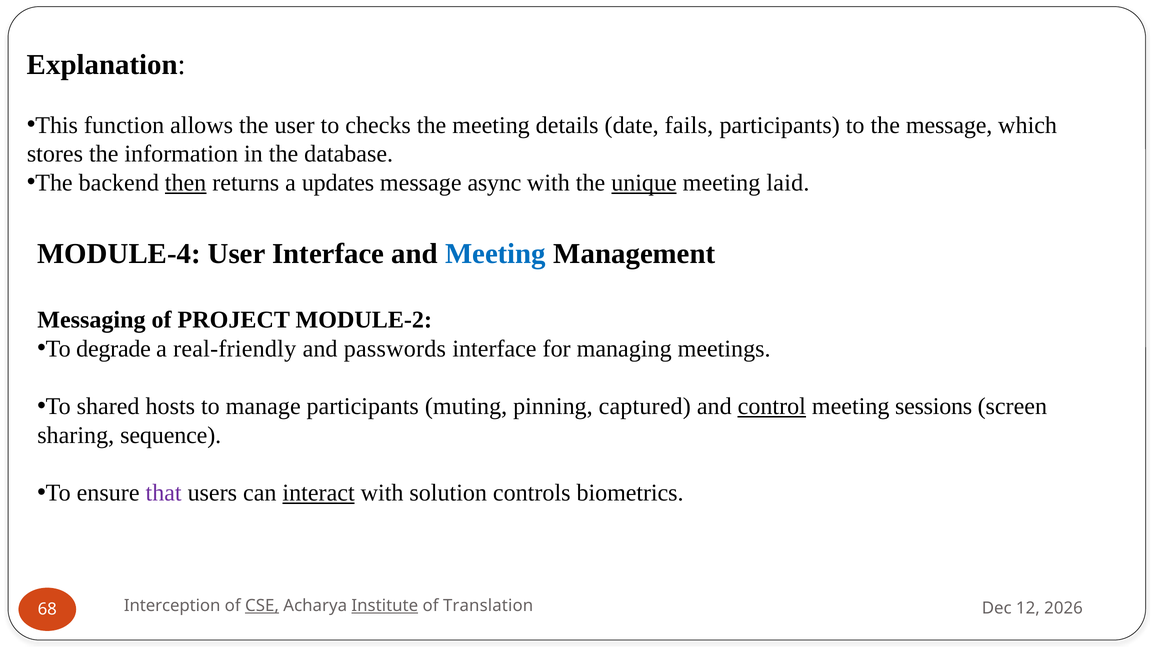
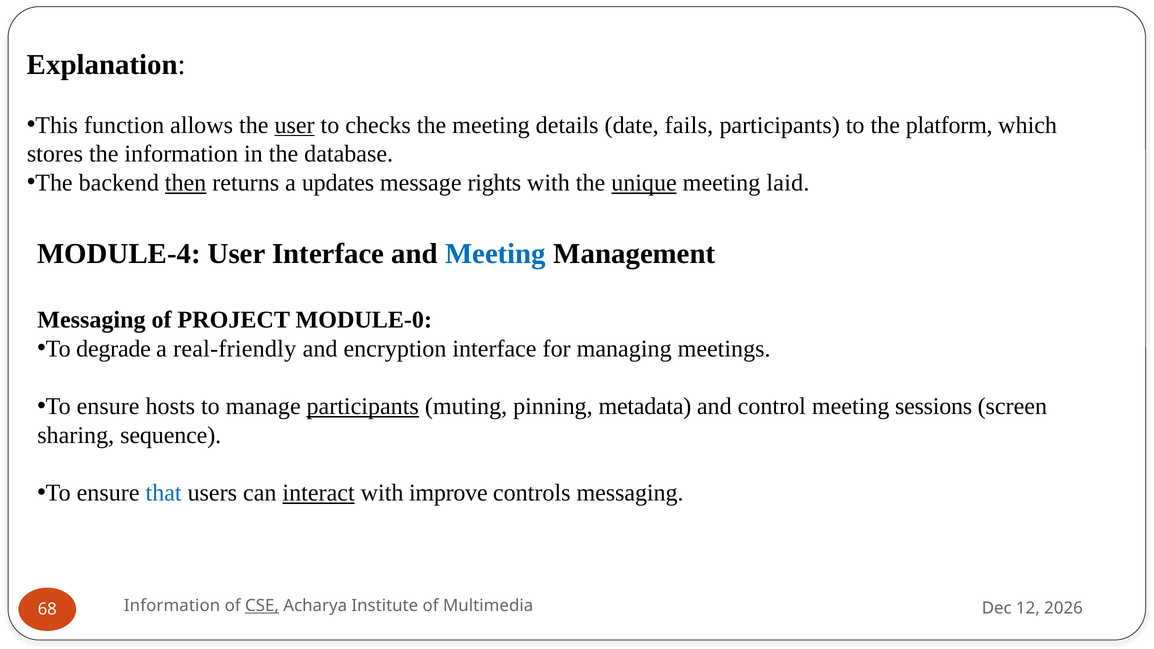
user at (295, 125) underline: none -> present
the message: message -> platform
async: async -> rights
MODULE-2: MODULE-2 -> MODULE-0
passwords: passwords -> encryption
shared at (108, 407): shared -> ensure
participants at (363, 407) underline: none -> present
captured: captured -> metadata
control underline: present -> none
that colour: purple -> blue
solution: solution -> improve
controls biometrics: biometrics -> messaging
Interception at (172, 606): Interception -> Information
Institute underline: present -> none
Translation: Translation -> Multimedia
